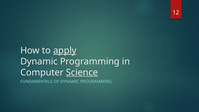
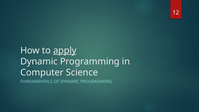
Science underline: present -> none
